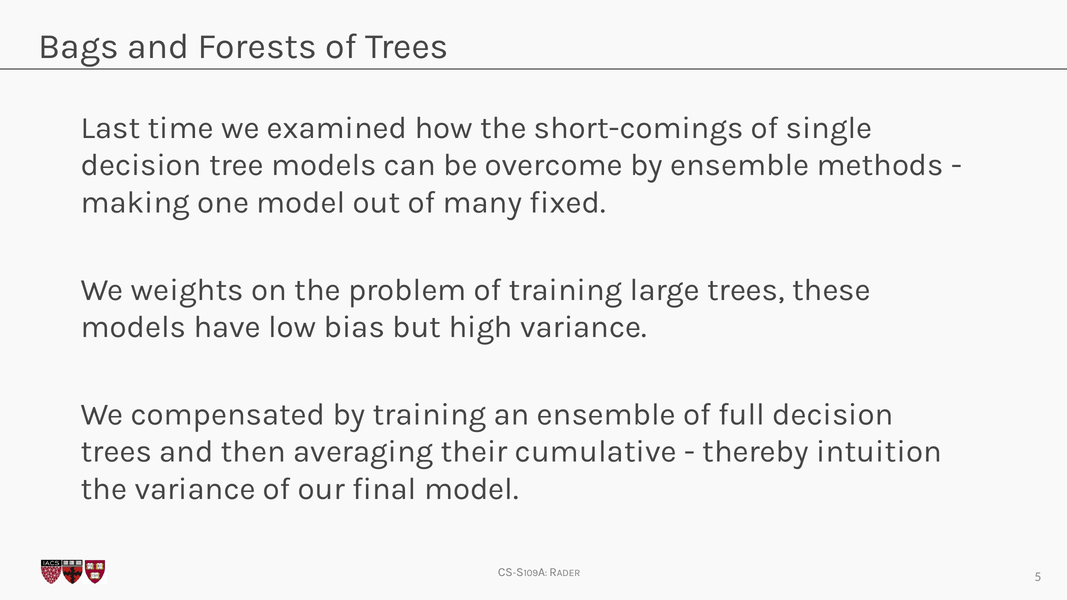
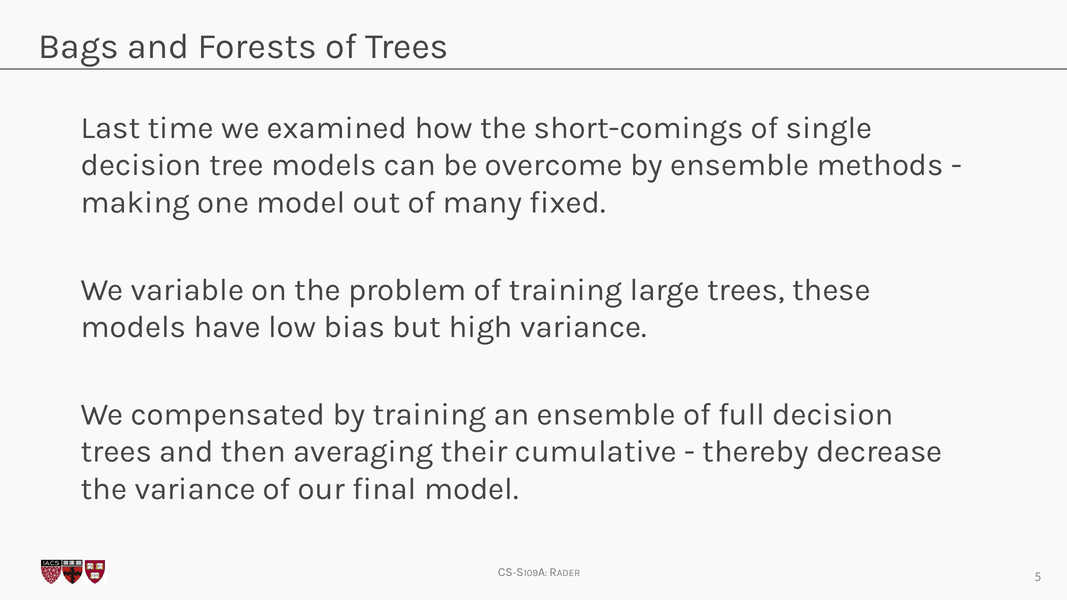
weights: weights -> variable
intuition: intuition -> decrease
